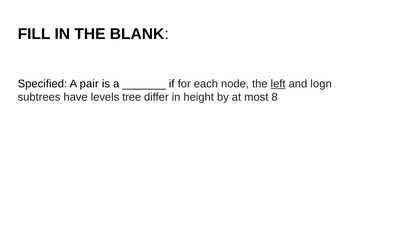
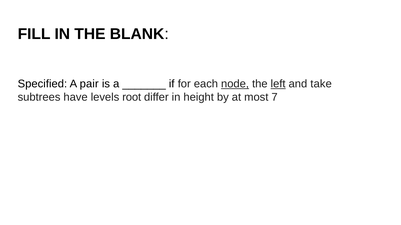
node underline: none -> present
logn: logn -> take
tree: tree -> root
8: 8 -> 7
